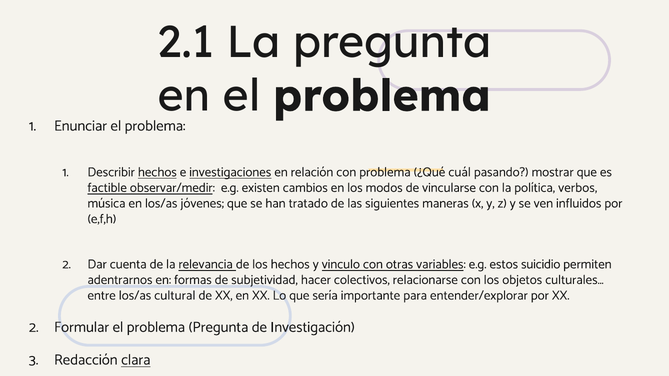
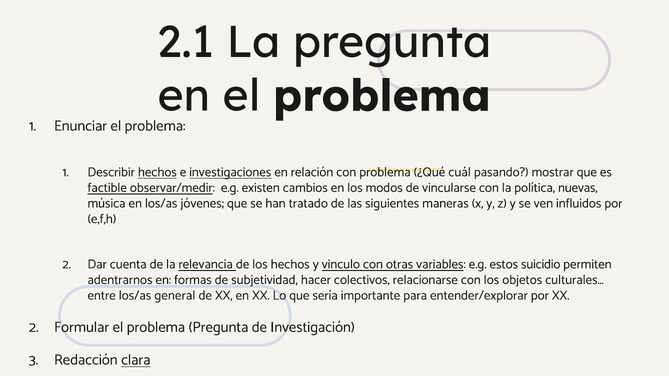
verbos: verbos -> nuevas
cultural: cultural -> general
